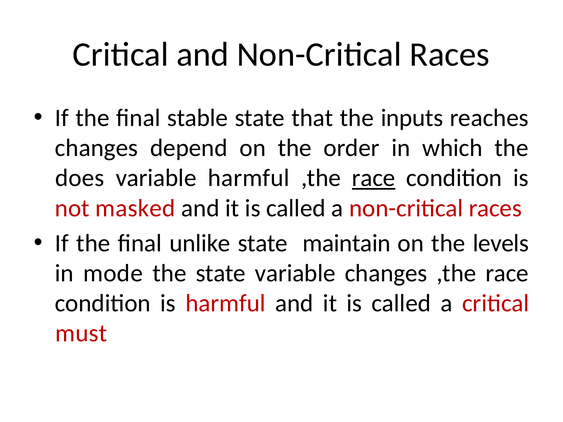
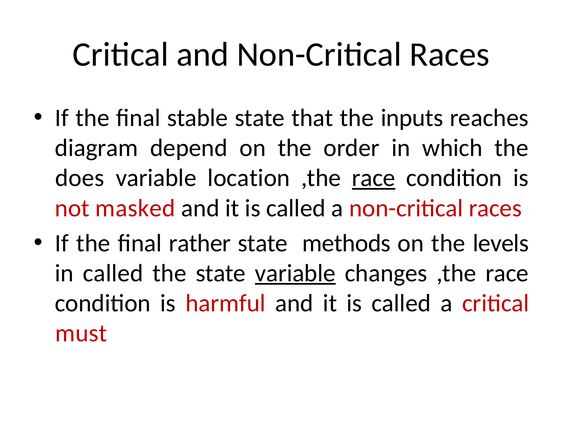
changes at (96, 148): changes -> diagram
variable harmful: harmful -> location
unlike: unlike -> rather
maintain: maintain -> methods
in mode: mode -> called
variable at (295, 273) underline: none -> present
